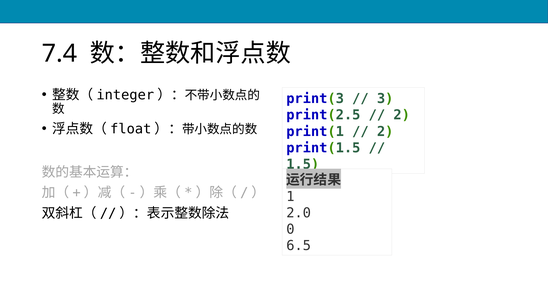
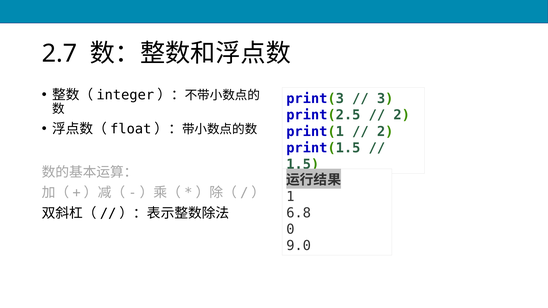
7.4: 7.4 -> 2.7
2.0: 2.0 -> 6.8
6.5: 6.5 -> 9.0
